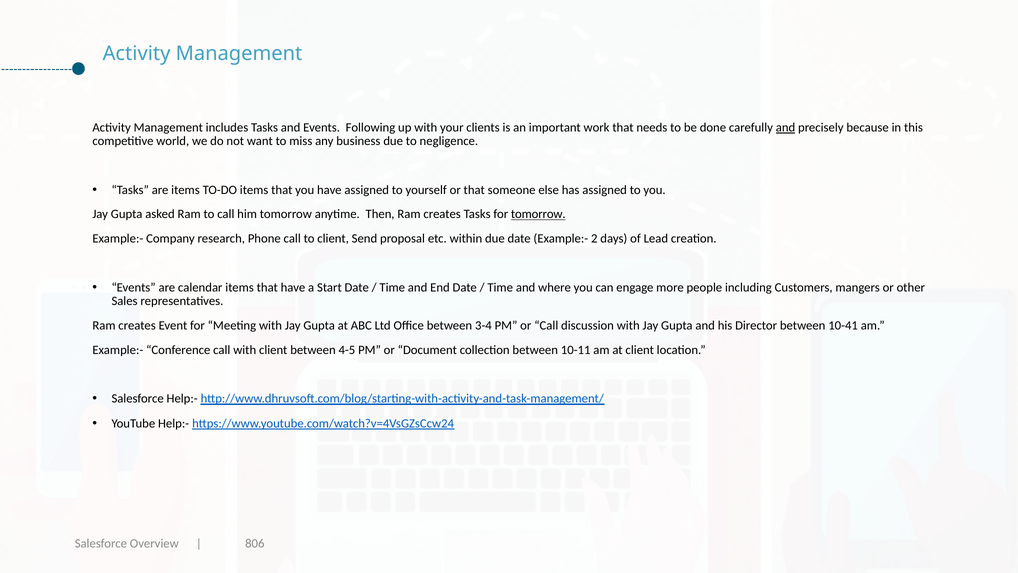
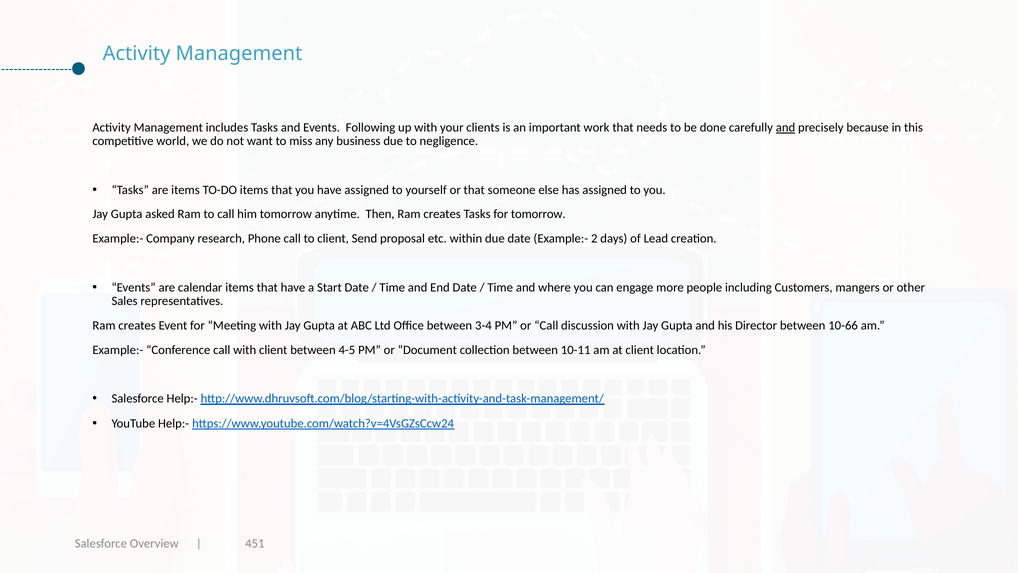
tomorrow at (538, 214) underline: present -> none
10-41: 10-41 -> 10-66
806: 806 -> 451
